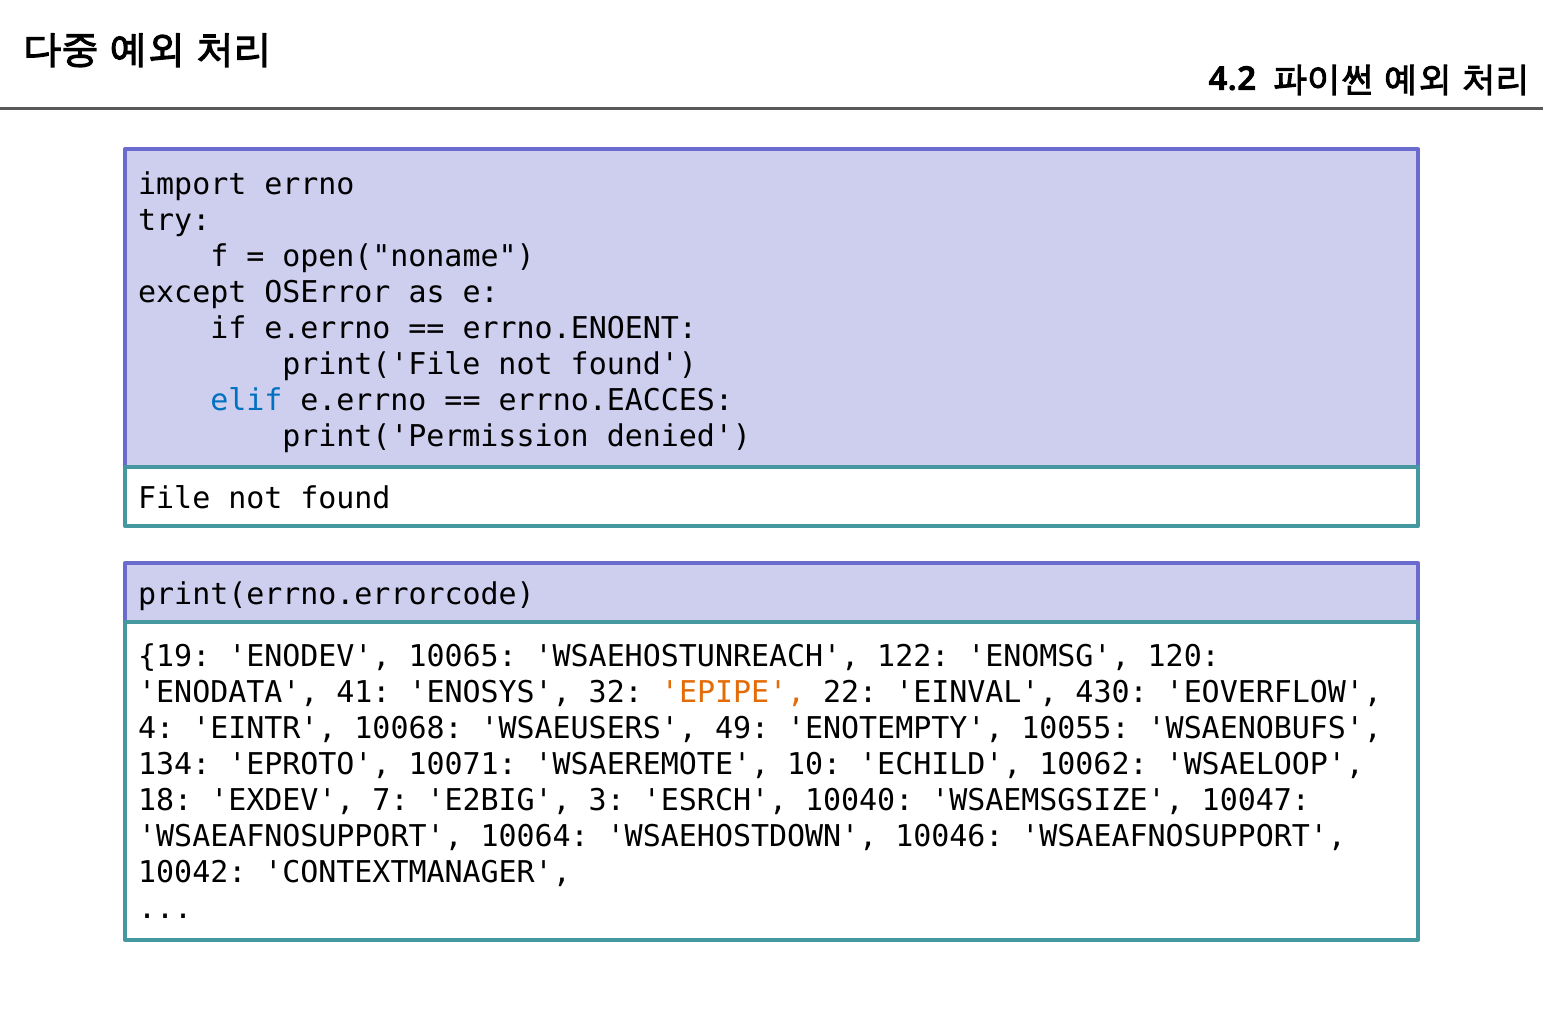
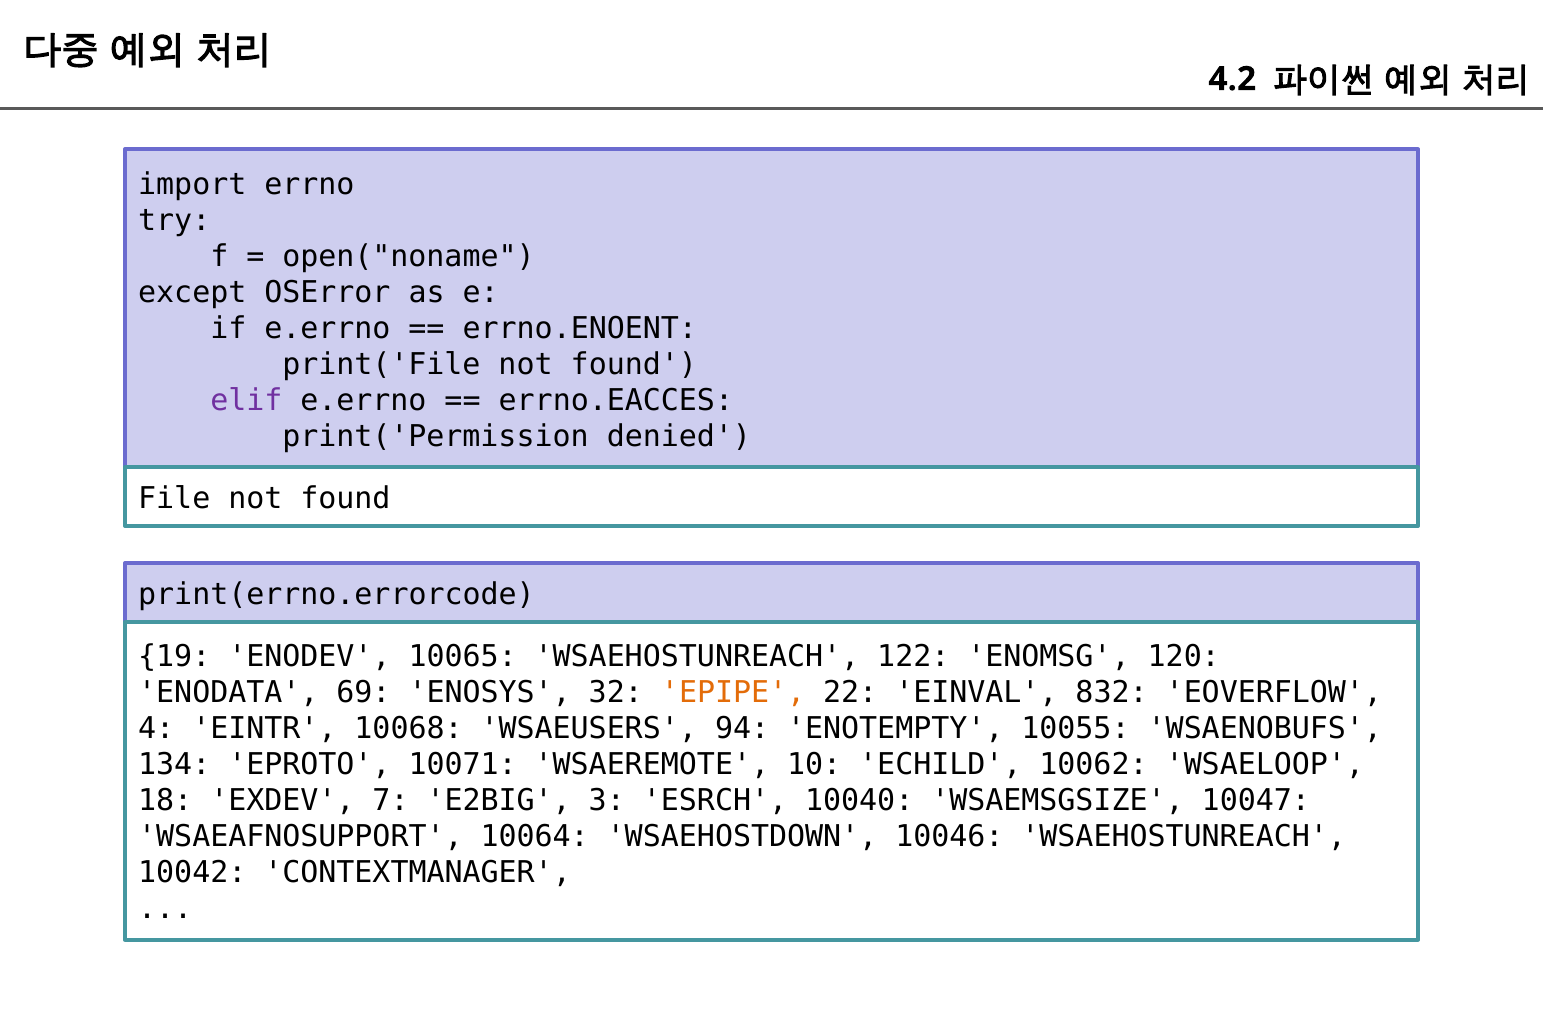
elif colour: blue -> purple
41: 41 -> 69
430: 430 -> 832
49: 49 -> 94
10046 WSAEAFNOSUPPORT: WSAEAFNOSUPPORT -> WSAEHOSTUNREACH
